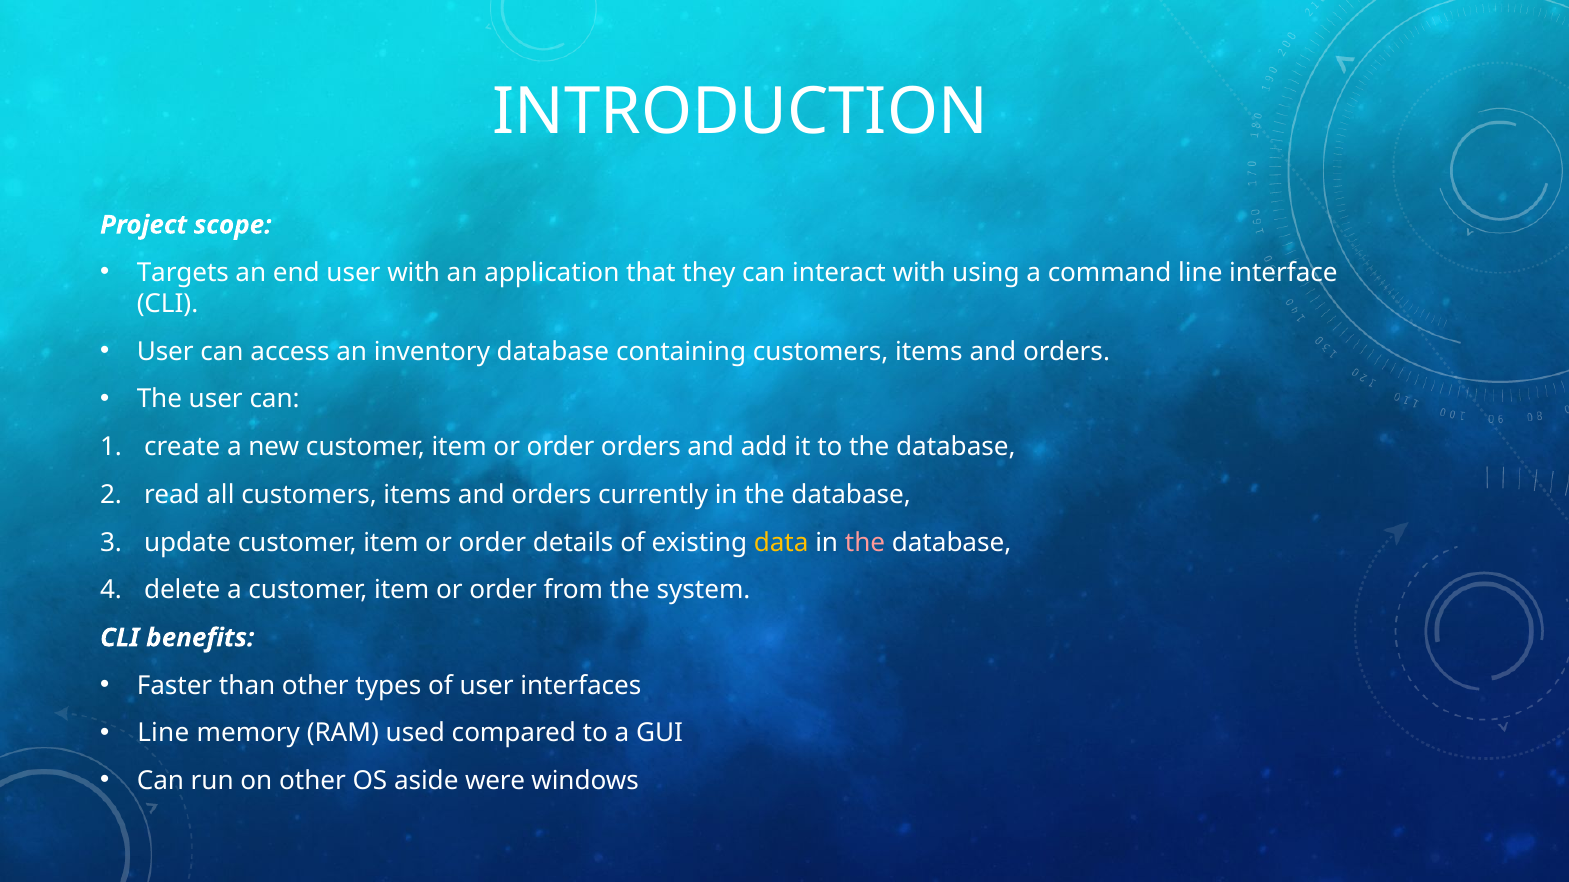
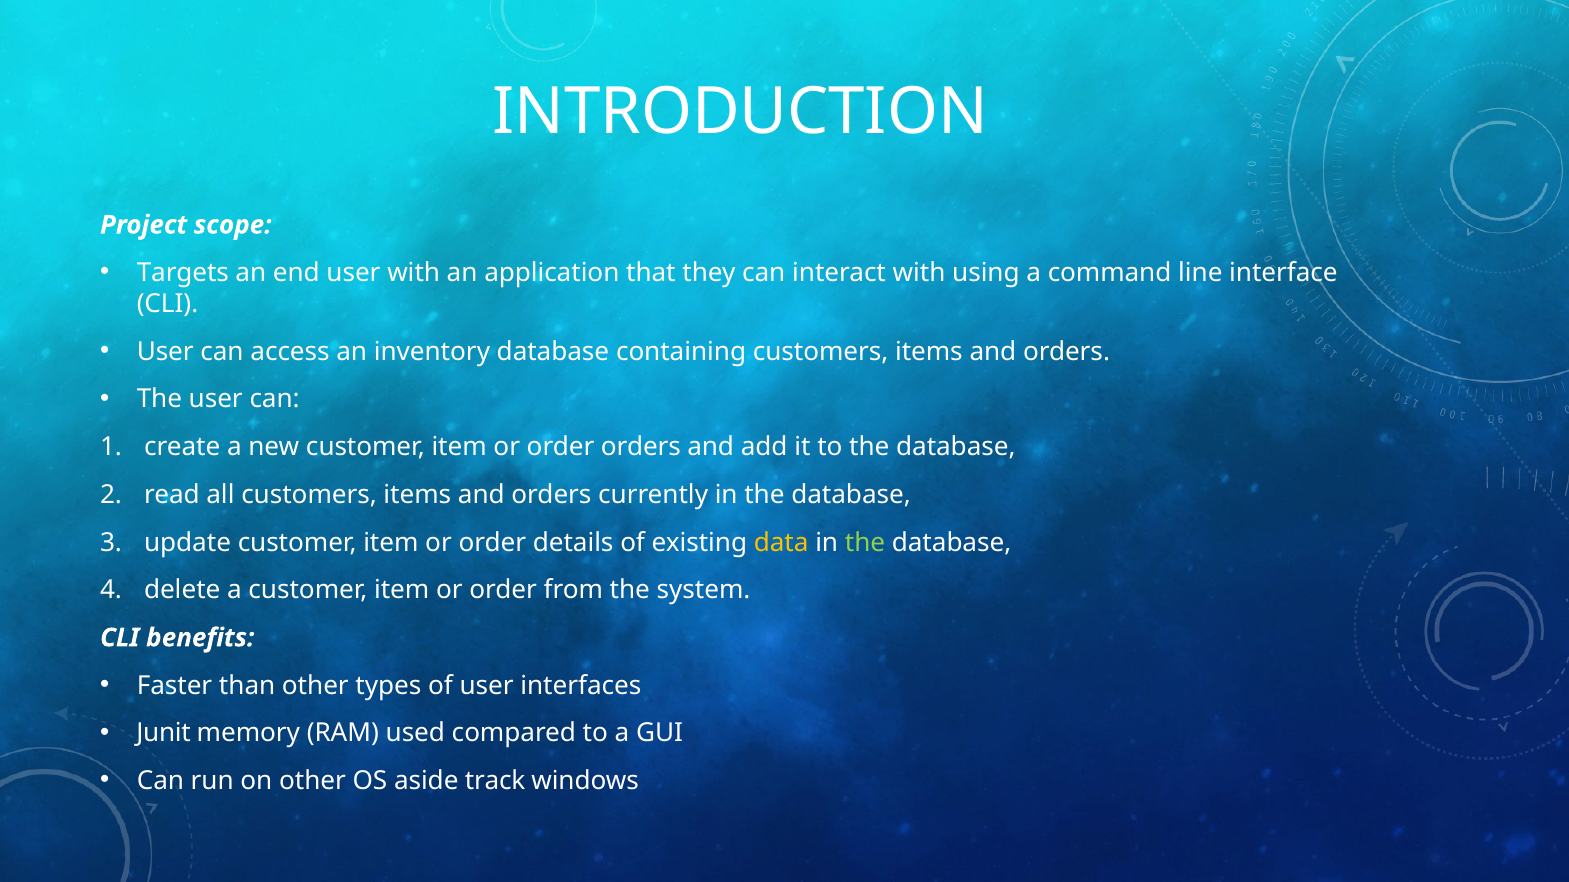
the at (865, 543) colour: pink -> light green
Line at (163, 734): Line -> Junit
were: were -> track
